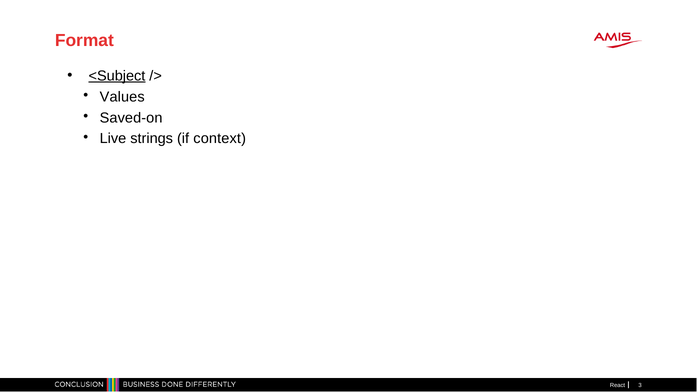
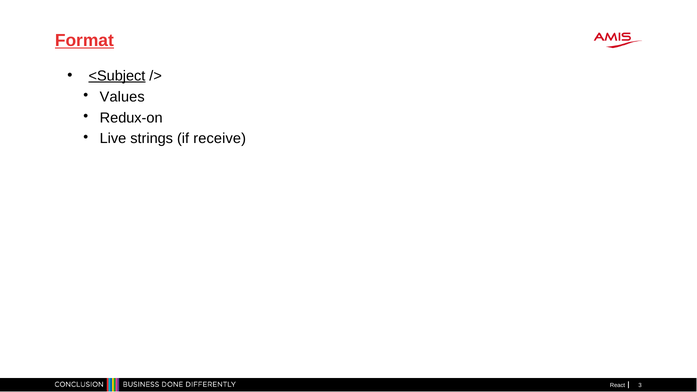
Format underline: none -> present
Saved-on: Saved-on -> Redux-on
context: context -> receive
